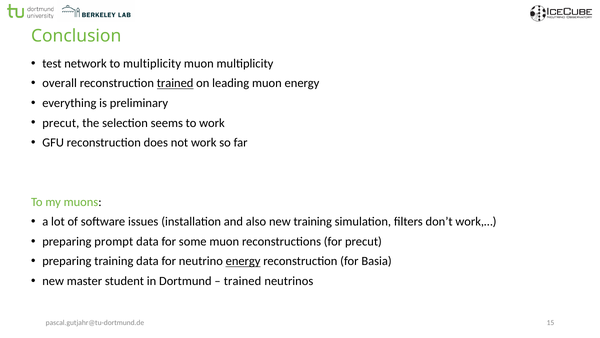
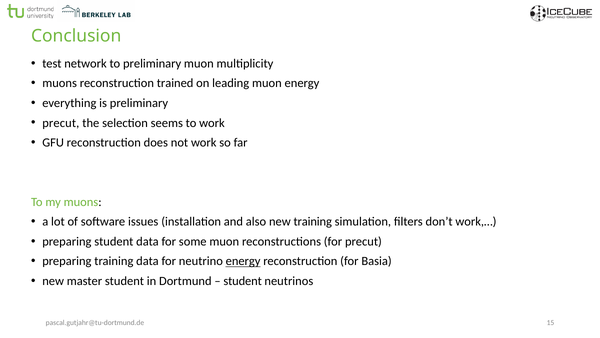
to multiplicity: multiplicity -> preliminary
overall at (60, 83): overall -> muons
trained at (175, 83) underline: present -> none
preparing prompt: prompt -> student
trained at (243, 281): trained -> student
